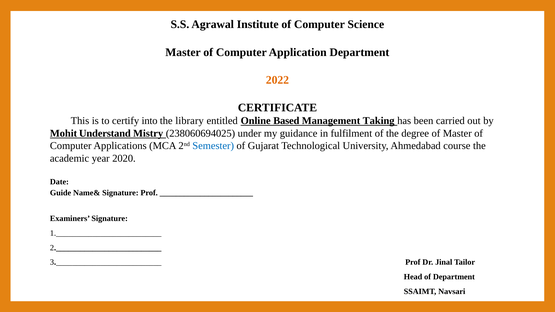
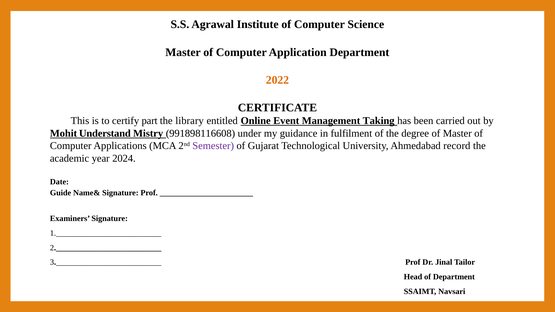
into: into -> part
Based: Based -> Event
238060694025: 238060694025 -> 991898116608
Semester colour: blue -> purple
course: course -> record
2020: 2020 -> 2024
